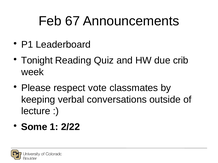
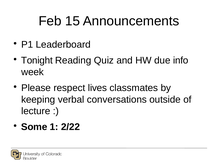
67: 67 -> 15
crib: crib -> info
vote: vote -> lives
